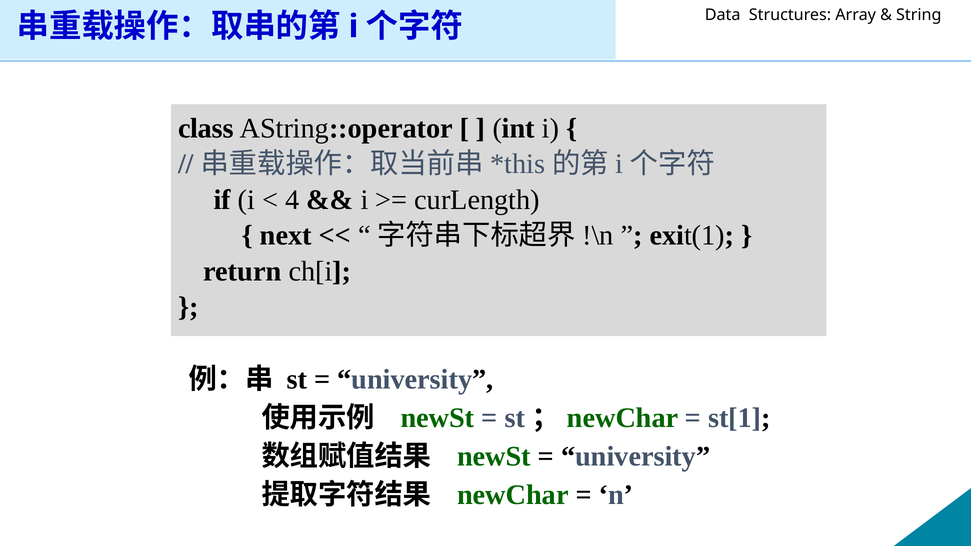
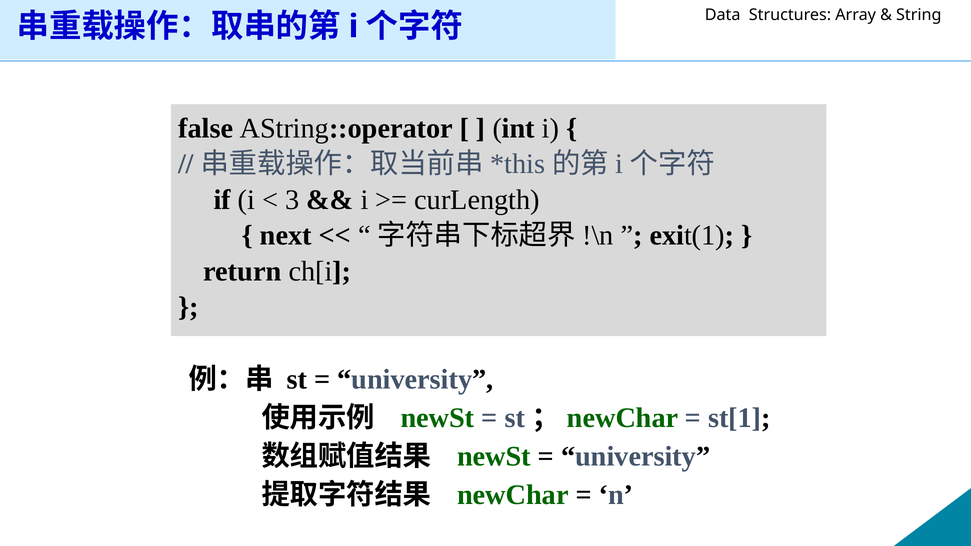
class: class -> false
4: 4 -> 3
